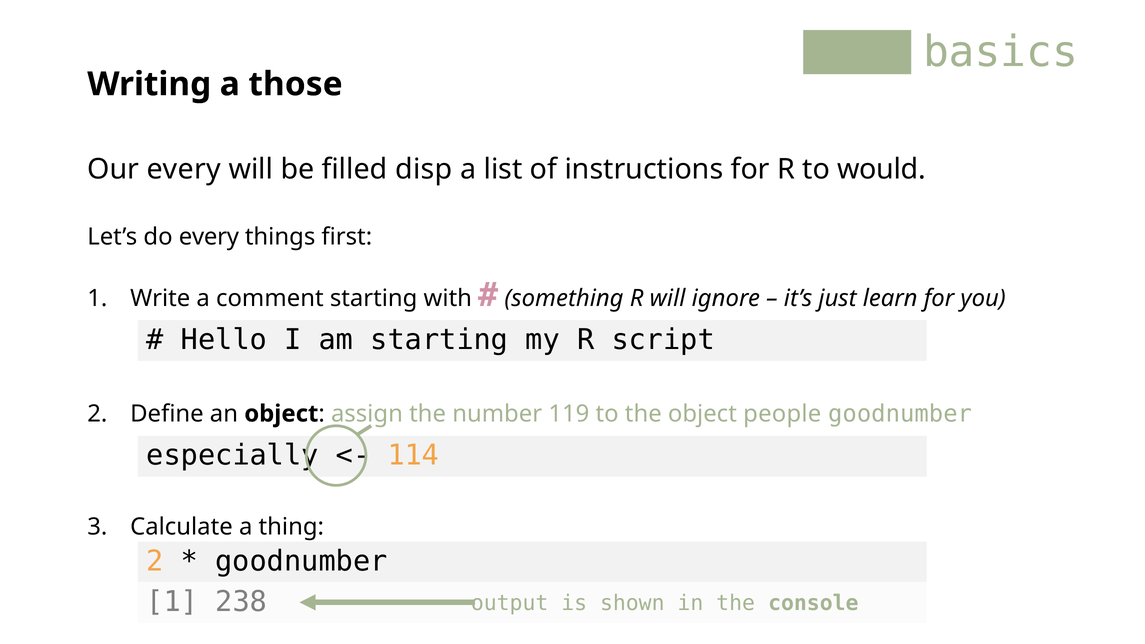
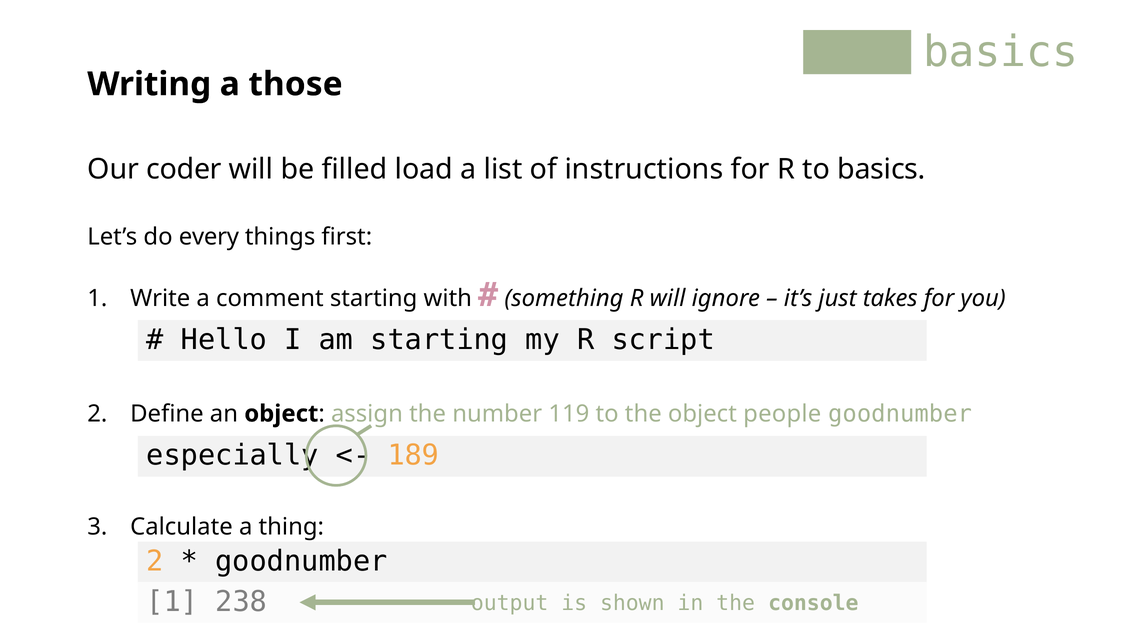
Our every: every -> coder
disp: disp -> load
to would: would -> basics
learn: learn -> takes
114: 114 -> 189
